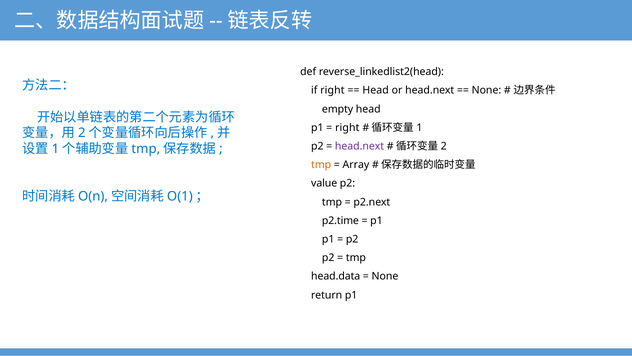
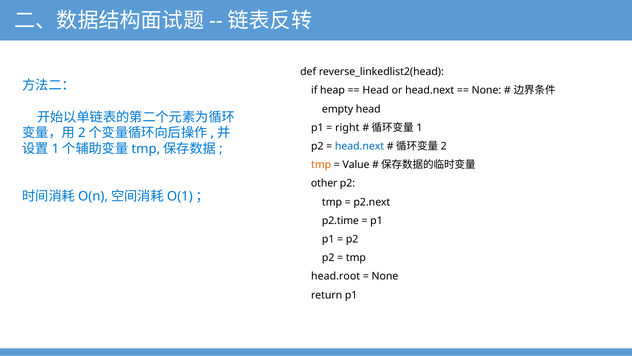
if right: right -> heap
head.next at (360, 146) colour: purple -> blue
Array: Array -> Value
value: value -> other
head.data: head.data -> head.root
